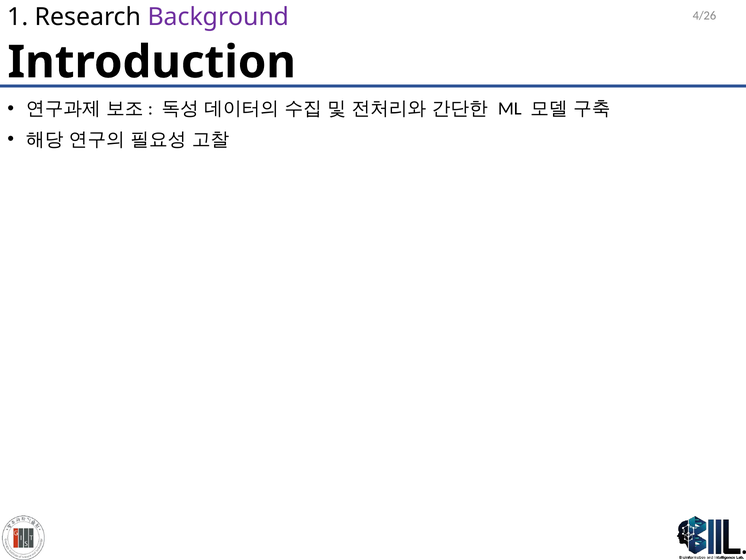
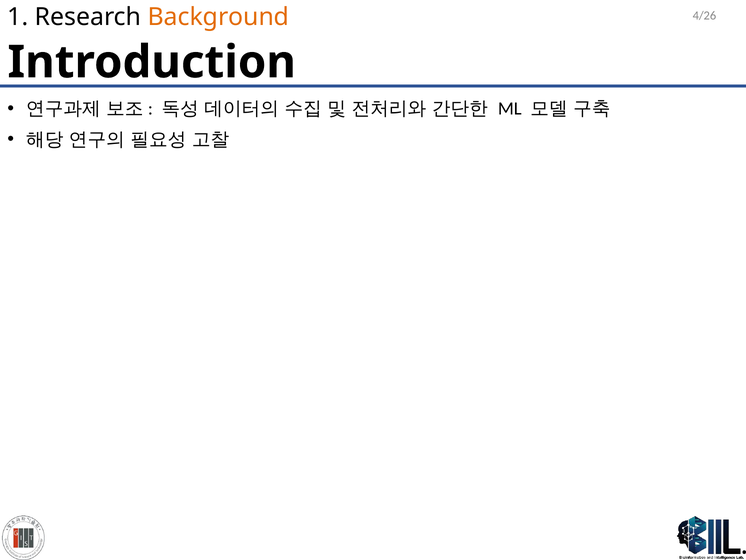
Background colour: purple -> orange
